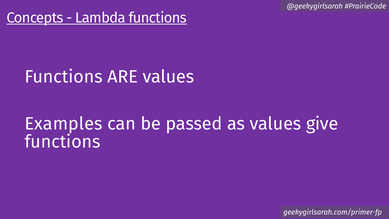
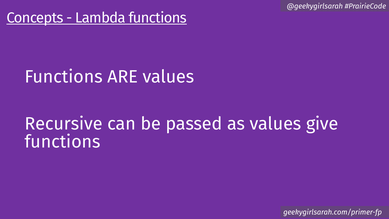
Examples: Examples -> Recursive
